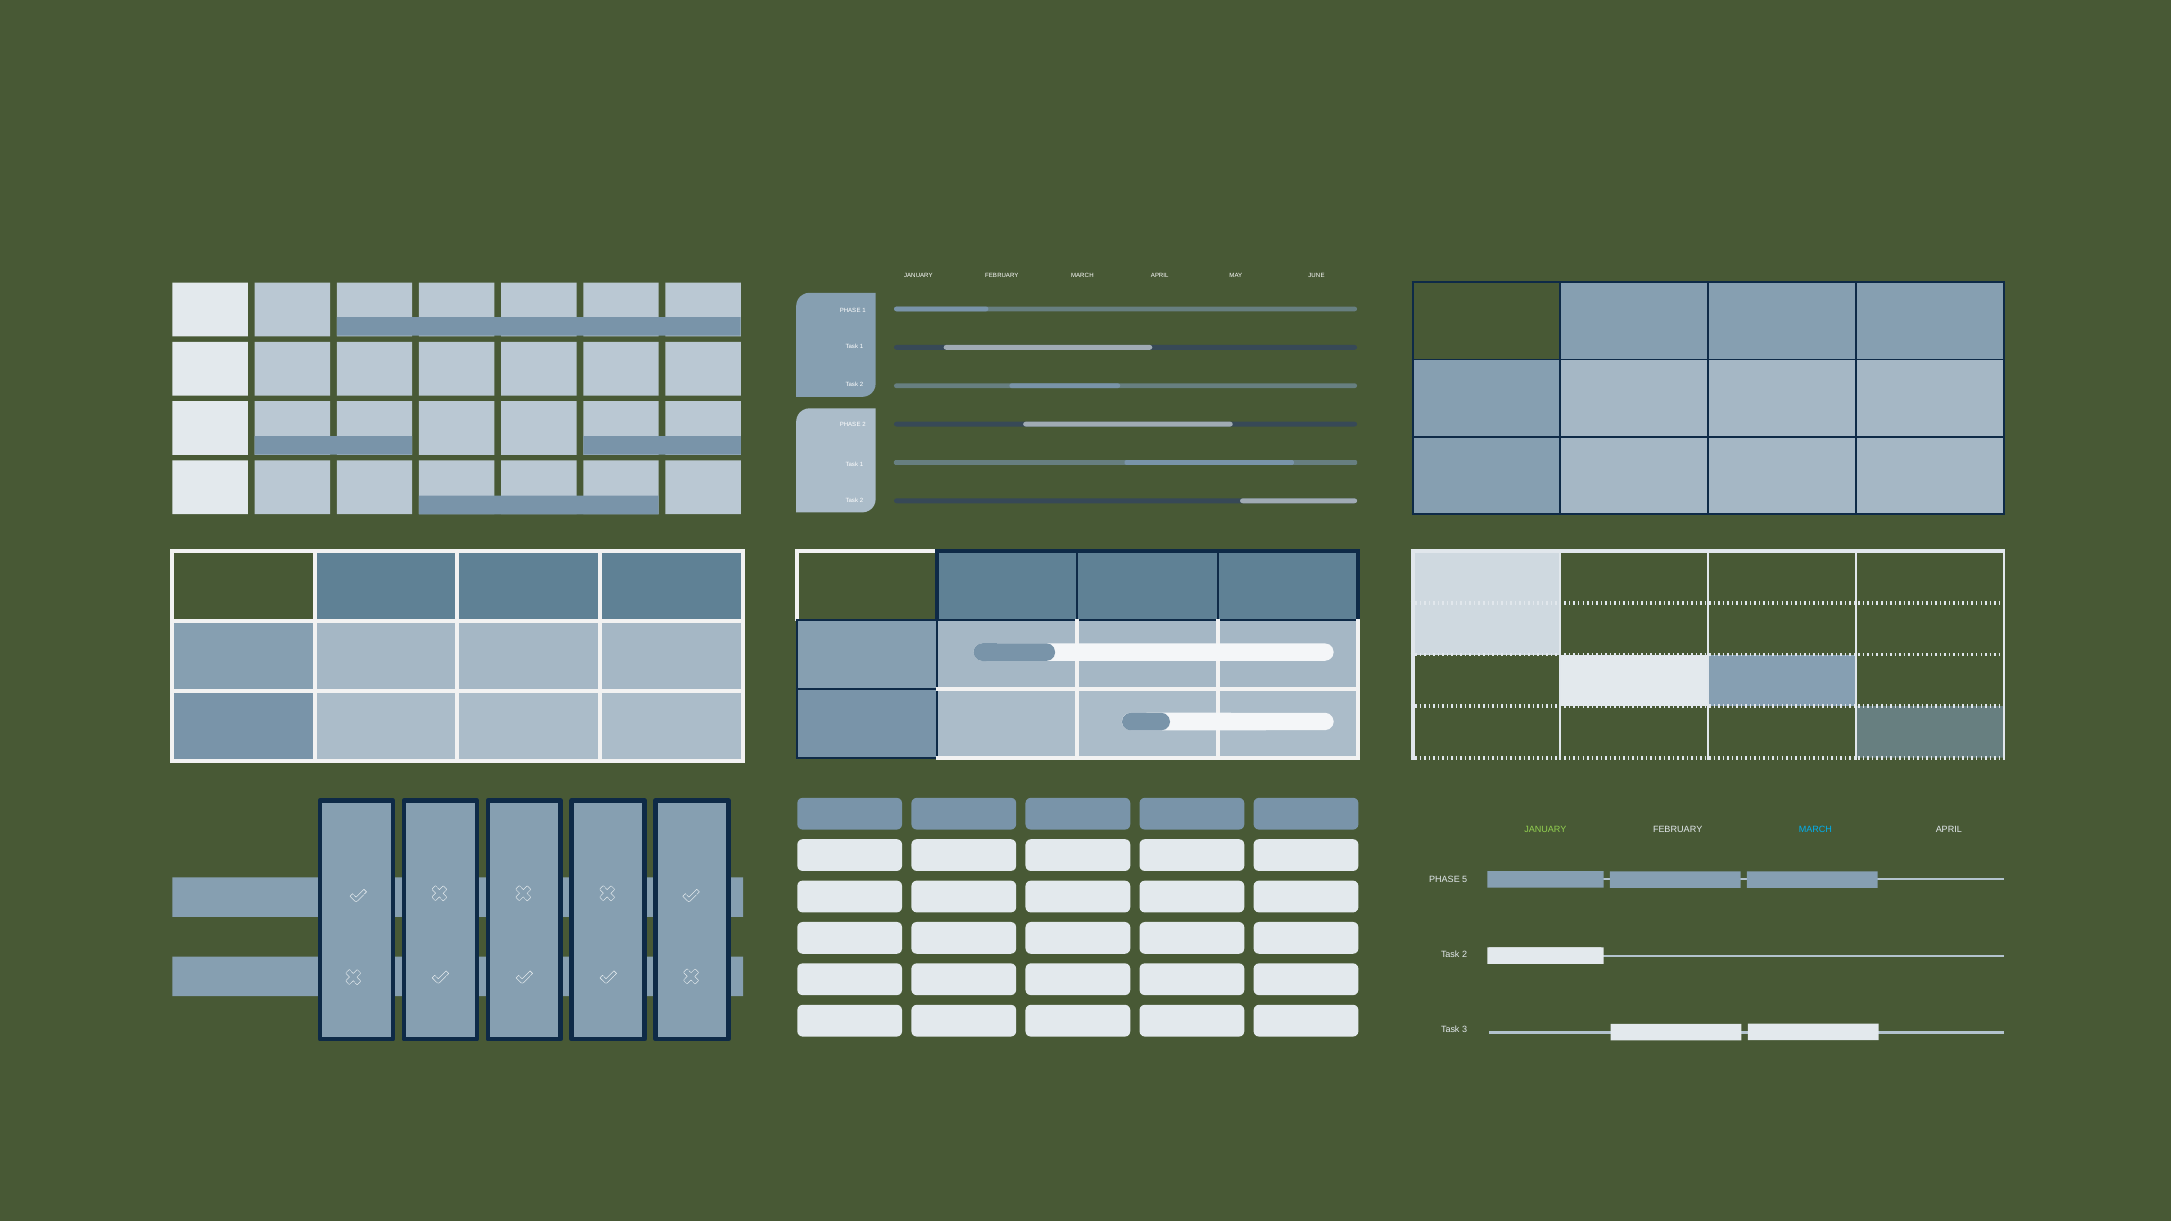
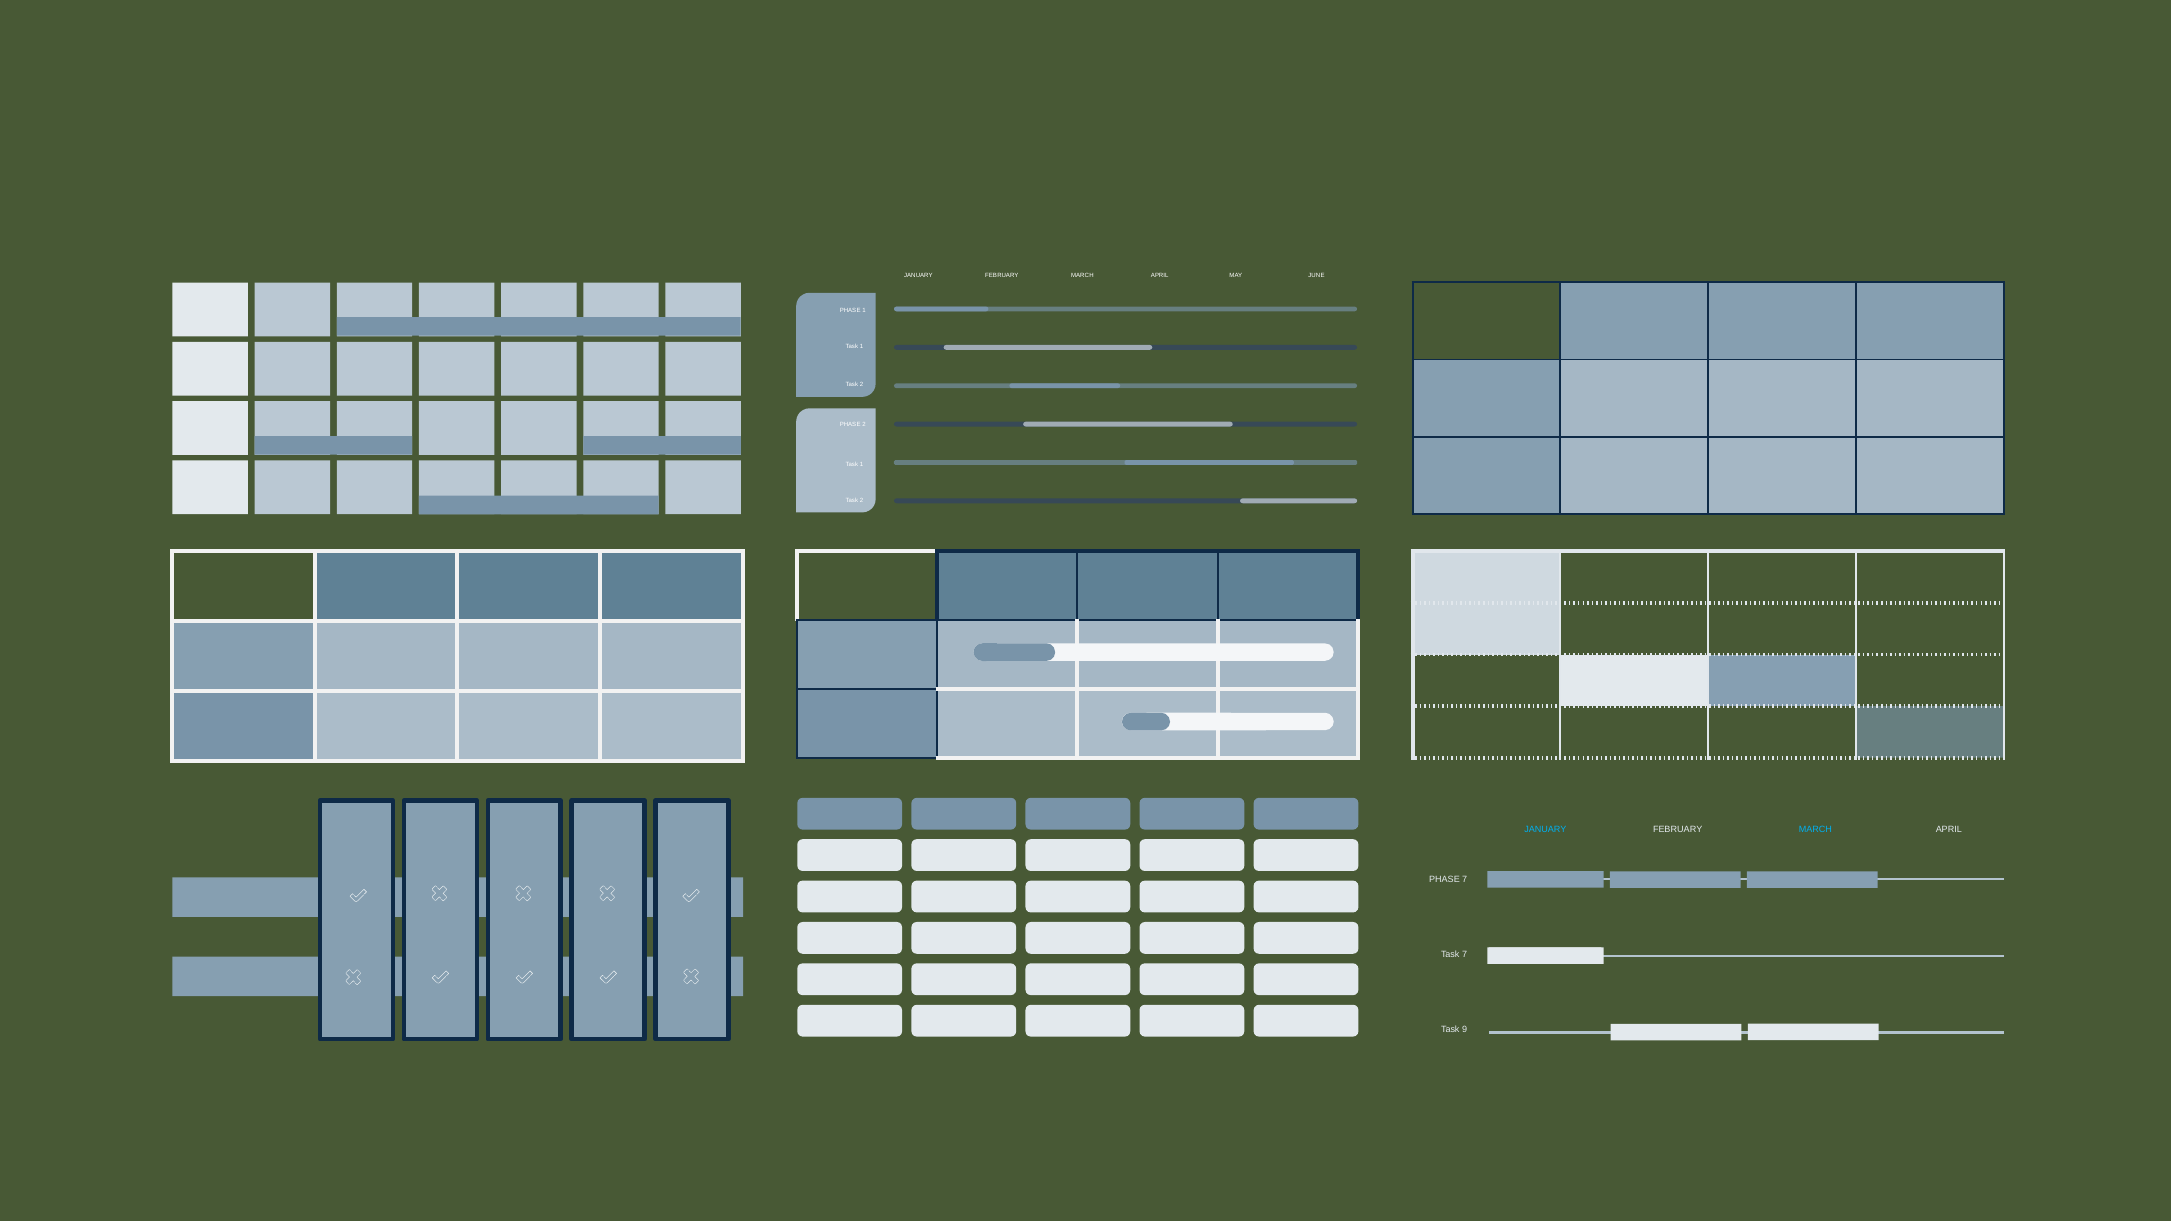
JANUARY at (1545, 830) colour: light green -> light blue
PHASE 5: 5 -> 7
2 at (1465, 955): 2 -> 7
3: 3 -> 9
